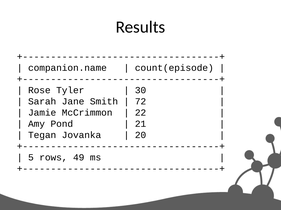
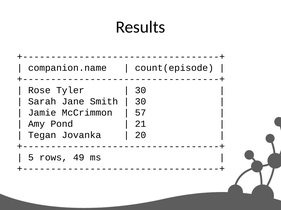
72 at (141, 102): 72 -> 30
22: 22 -> 57
